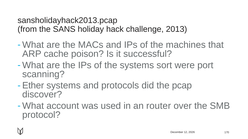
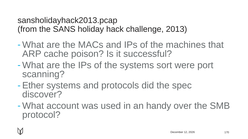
pcap: pcap -> spec
router: router -> handy
